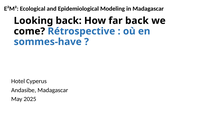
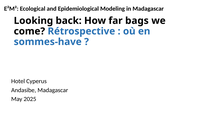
far back: back -> bags
